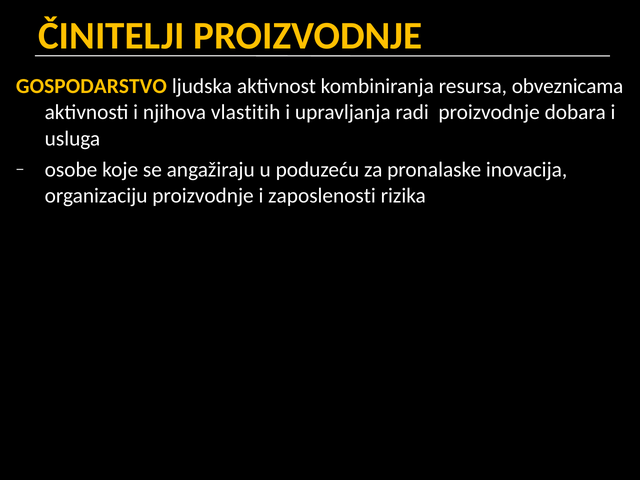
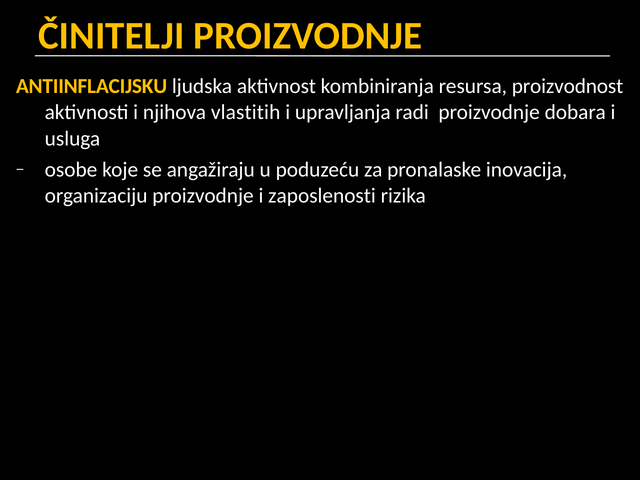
GOSPODARSTVO: GOSPODARSTVO -> ANTIINFLACIJSKU
obveznicama: obveznicama -> proizvodnost
